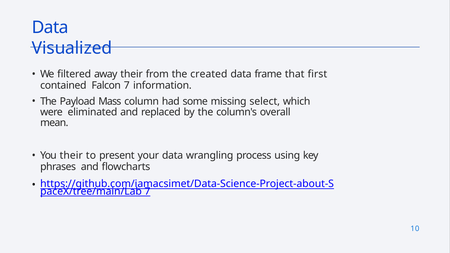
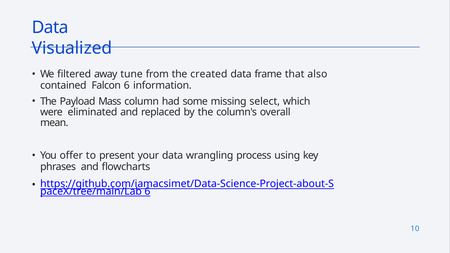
away their: their -> tune
first: first -> also
Falcon 7: 7 -> 6
You their: their -> offer
7 at (147, 192): 7 -> 6
